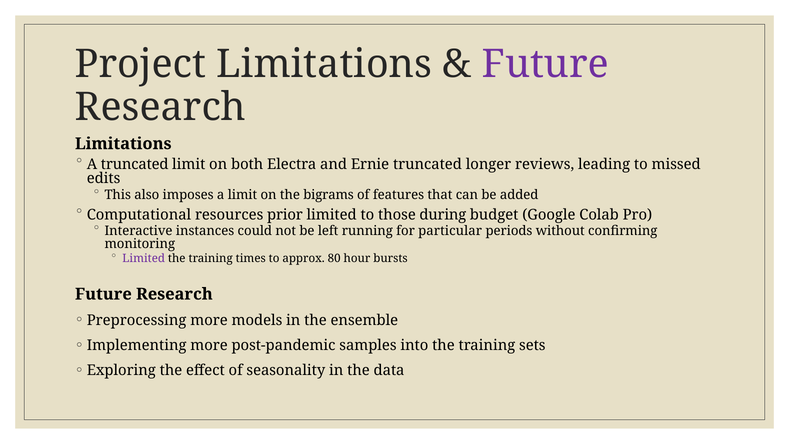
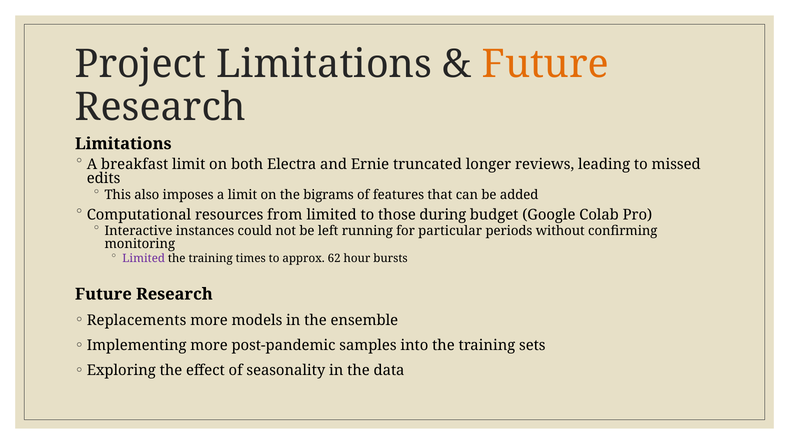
Future at (545, 64) colour: purple -> orange
A truncated: truncated -> breakfast
prior: prior -> from
80: 80 -> 62
Preprocessing: Preprocessing -> Replacements
